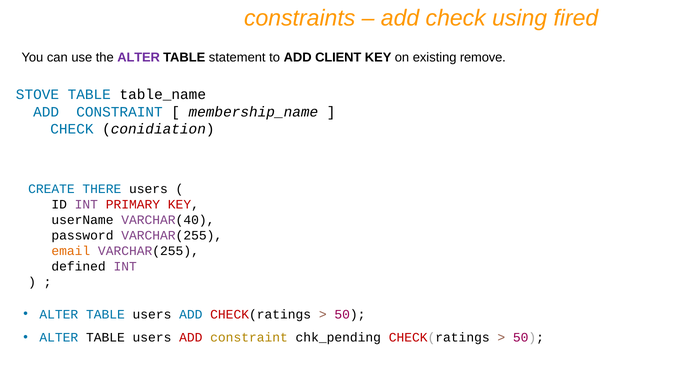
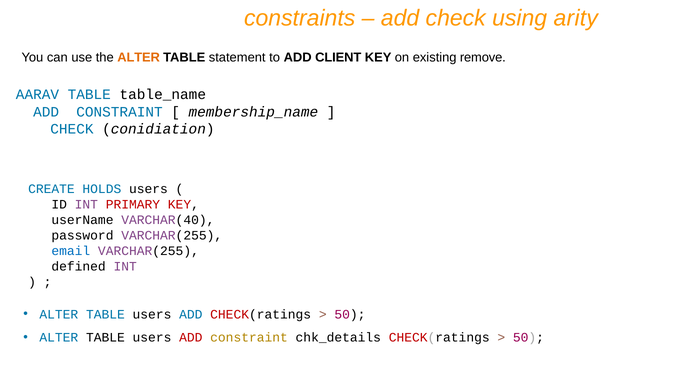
fired: fired -> arity
ALTER at (139, 57) colour: purple -> orange
STOVE: STOVE -> AARAV
THERE: THERE -> HOLDS
email colour: orange -> blue
chk_pending: chk_pending -> chk_details
